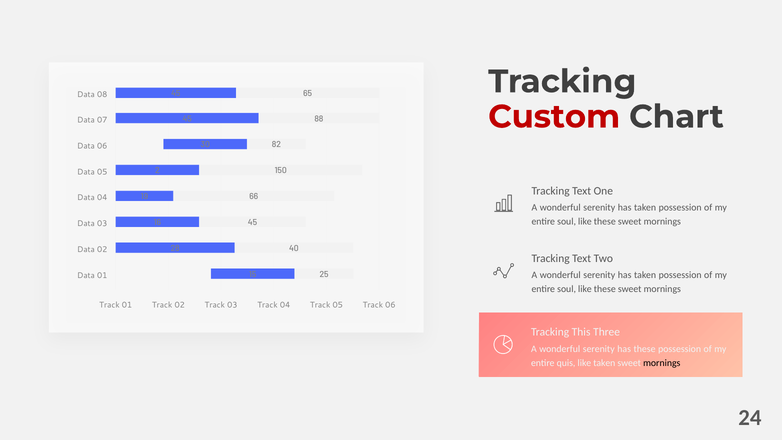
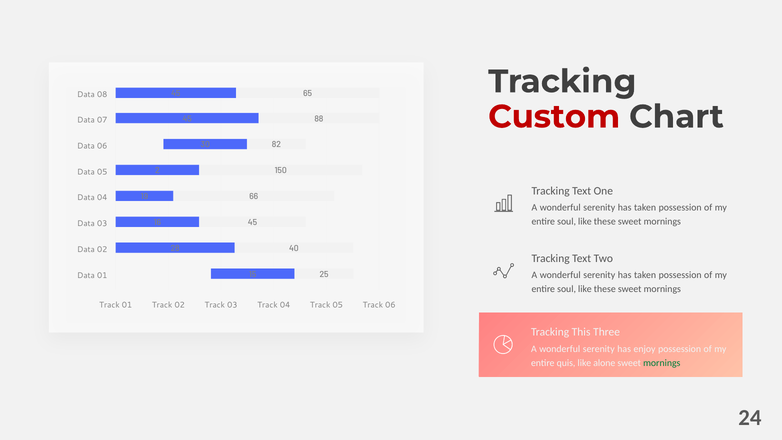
has these: these -> enjoy
like taken: taken -> alone
mornings at (662, 363) colour: black -> green
